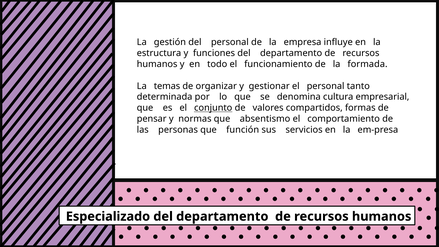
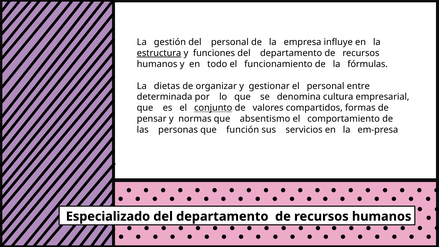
estructura underline: none -> present
formada: formada -> fórmulas
temas: temas -> dietas
tanto: tanto -> entre
